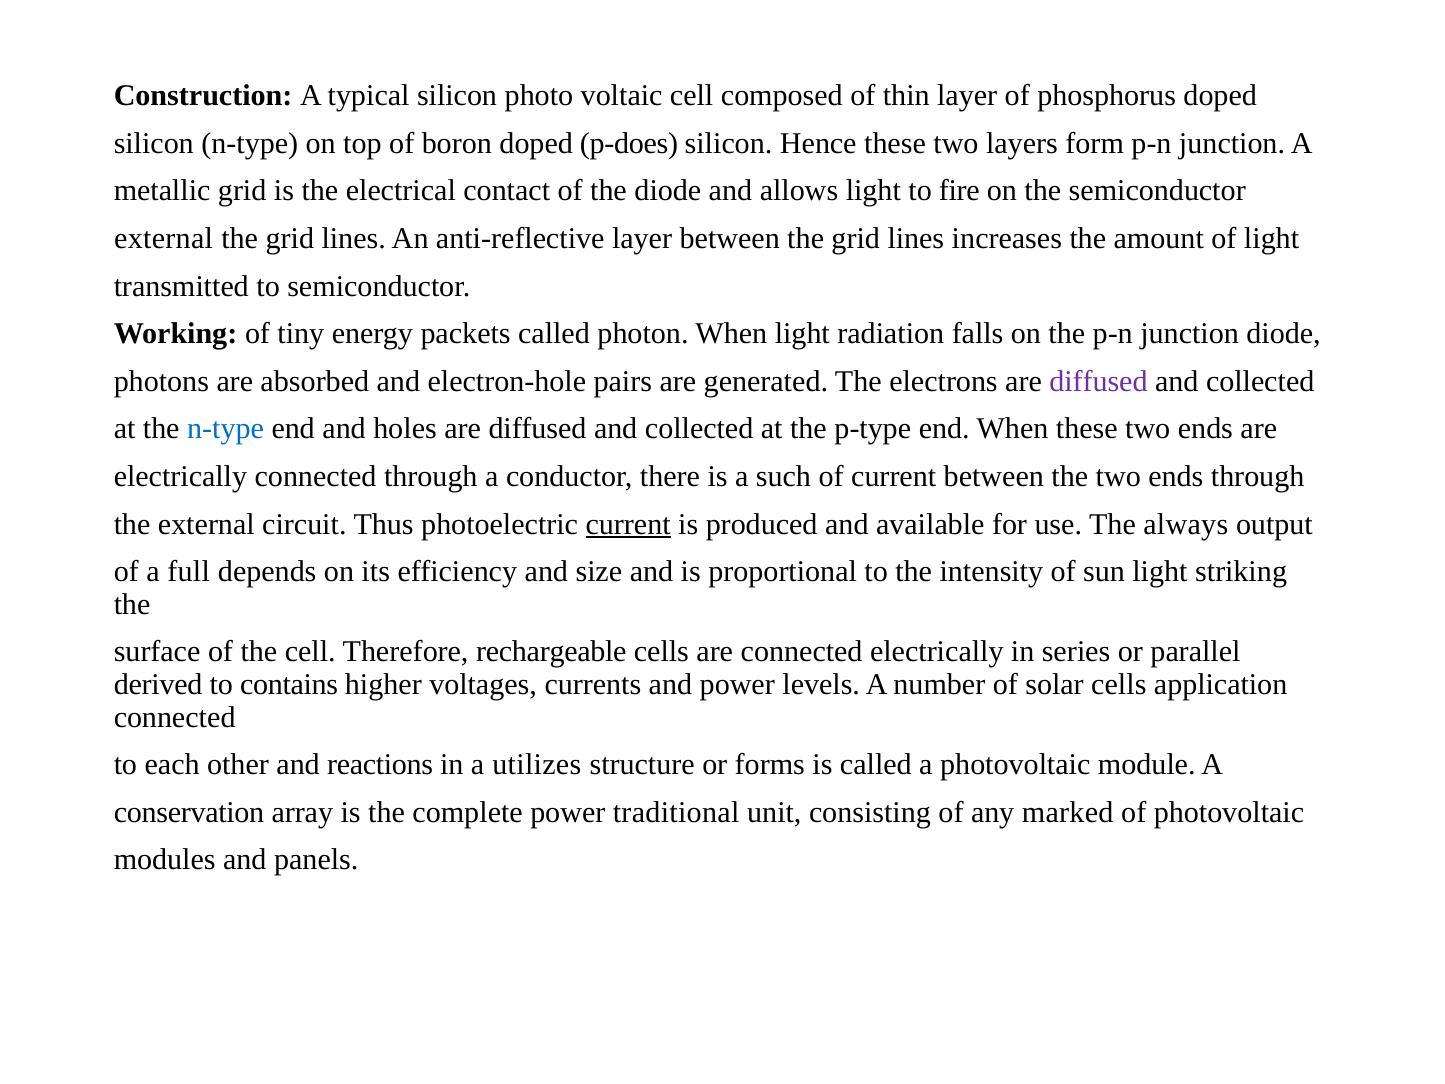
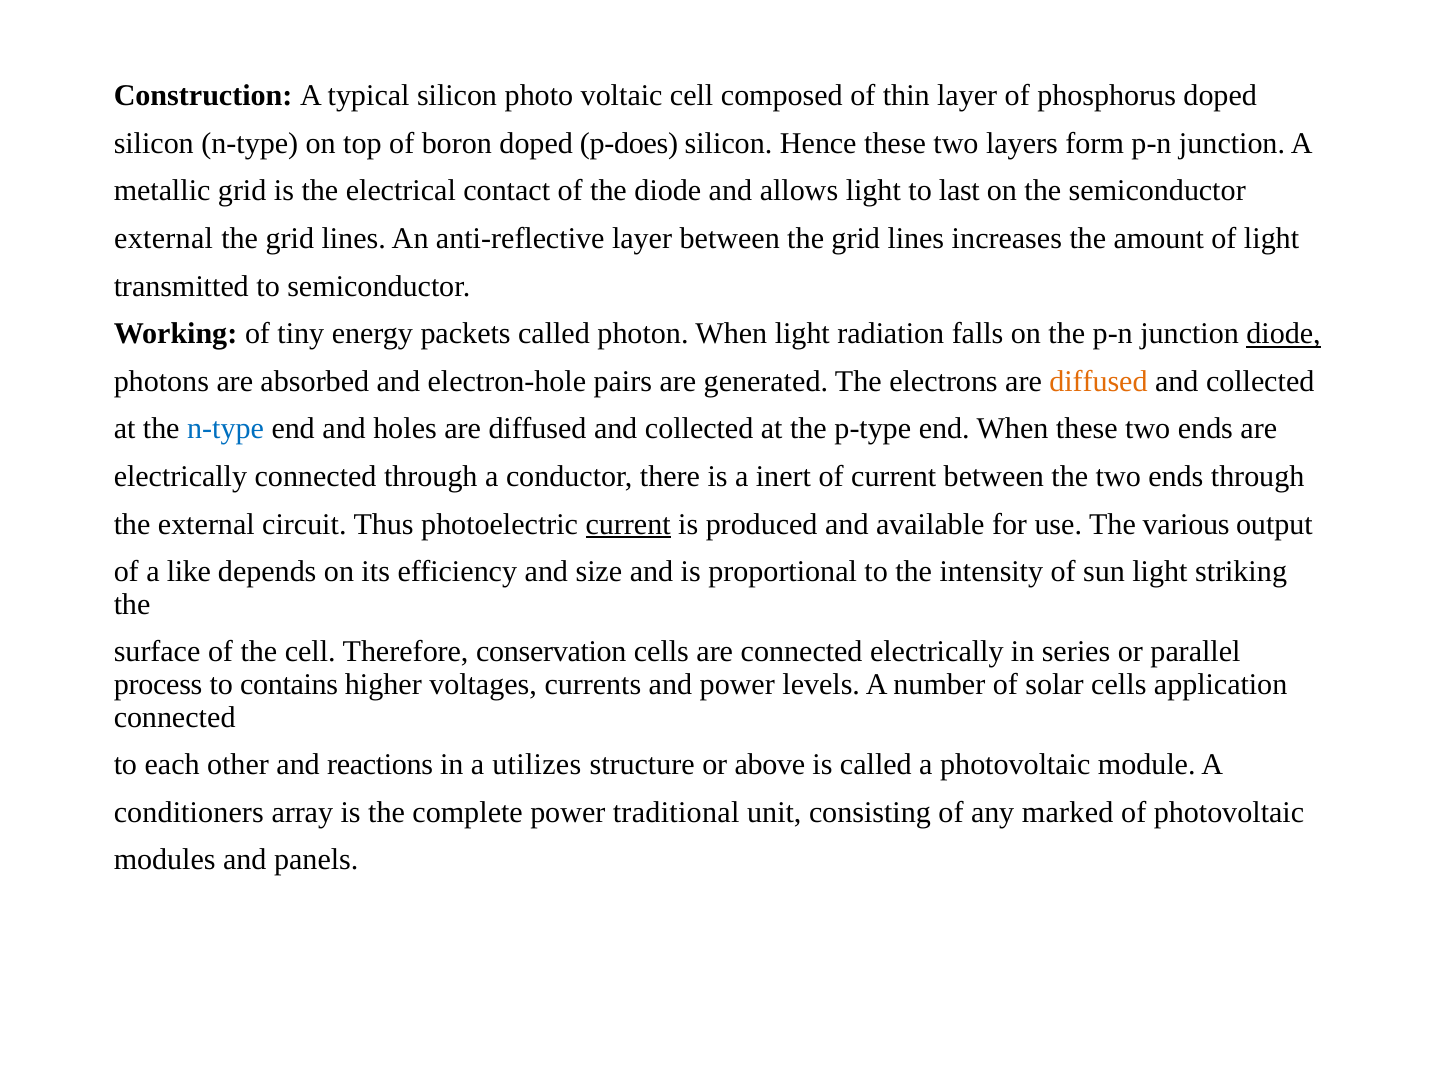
fire: fire -> last
diode at (1284, 334) underline: none -> present
diffused at (1099, 381) colour: purple -> orange
such: such -> inert
always: always -> various
full: full -> like
rechargeable: rechargeable -> conservation
derived: derived -> process
forms: forms -> above
conservation: conservation -> conditioners
